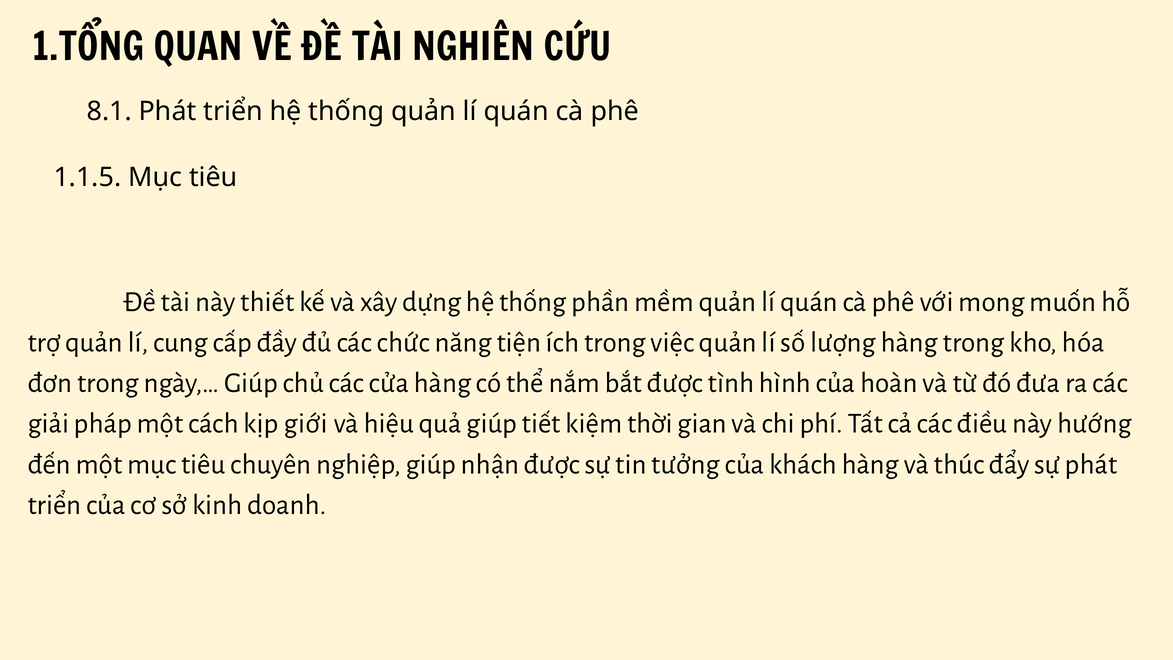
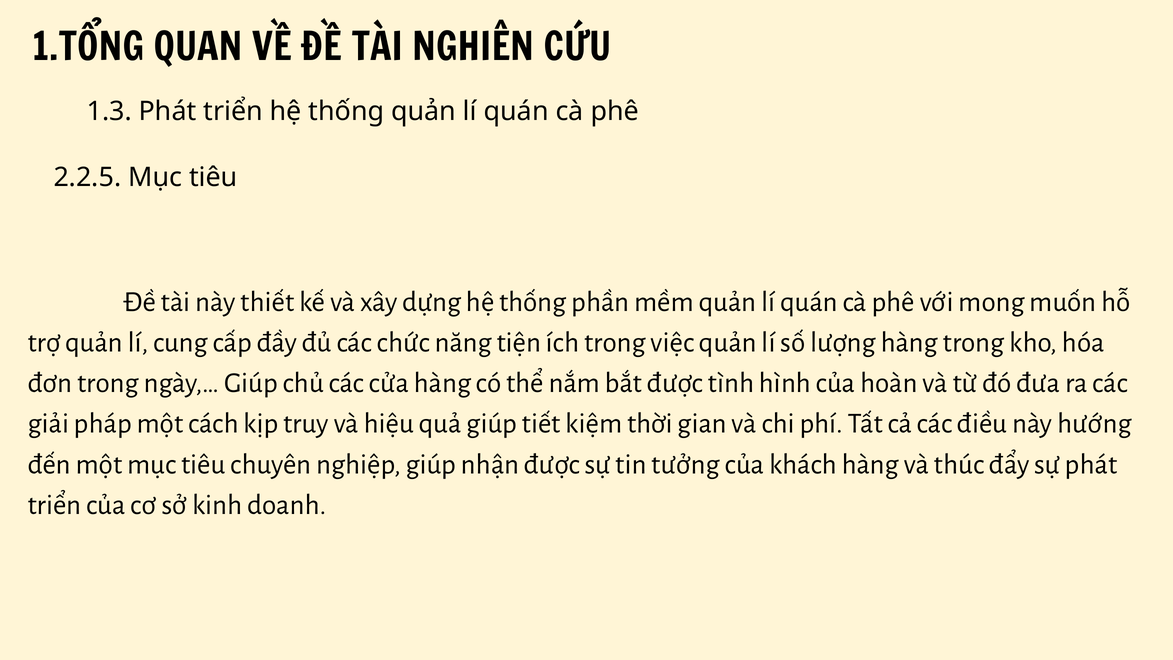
8.1: 8.1 -> 1.3
1.1.5: 1.1.5 -> 2.2.5
giới: giới -> truy
